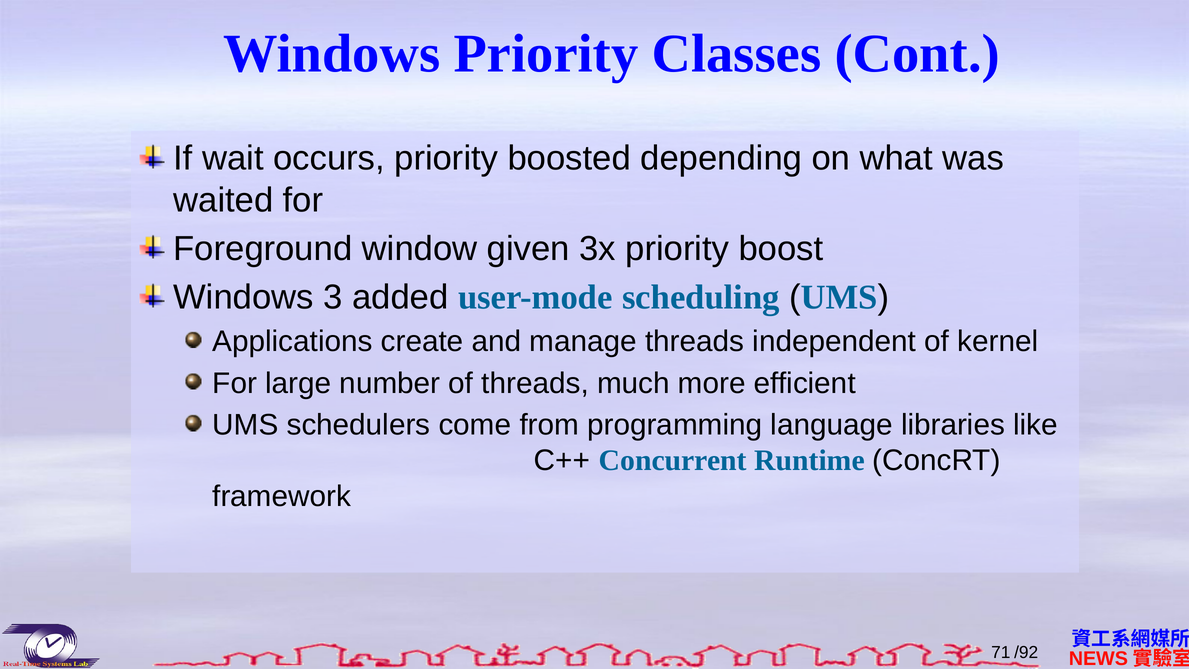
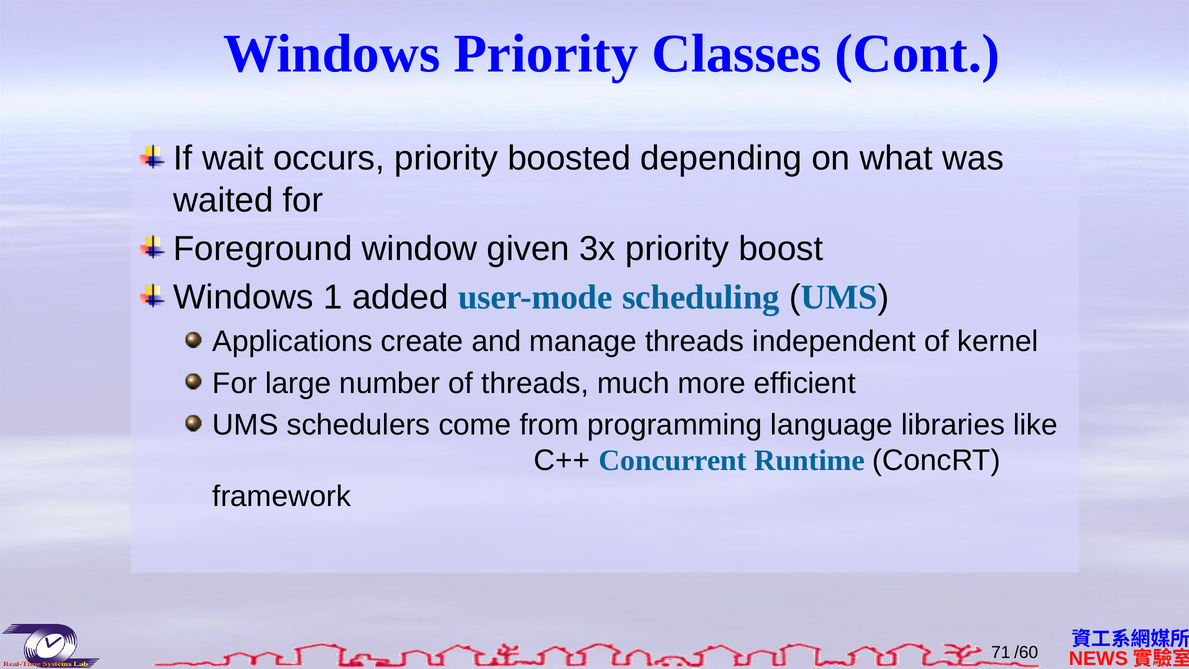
3: 3 -> 1
/92: /92 -> /60
